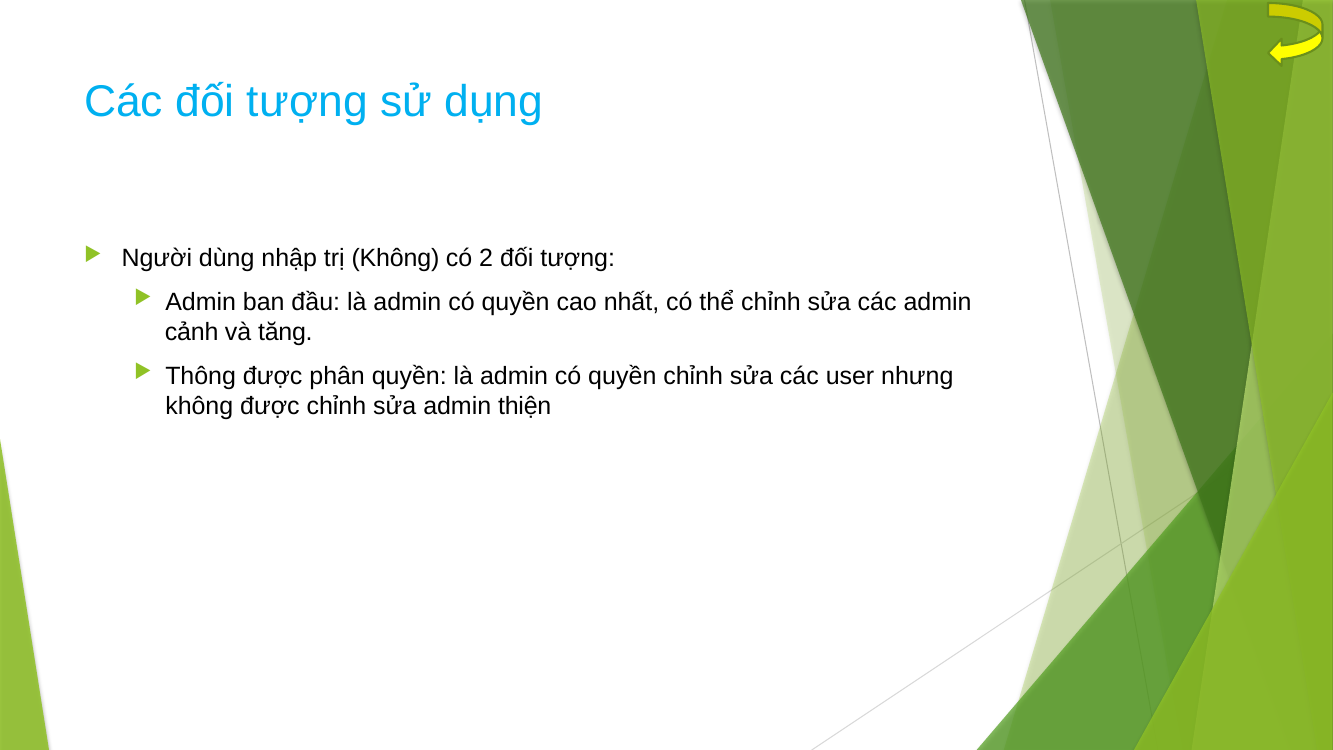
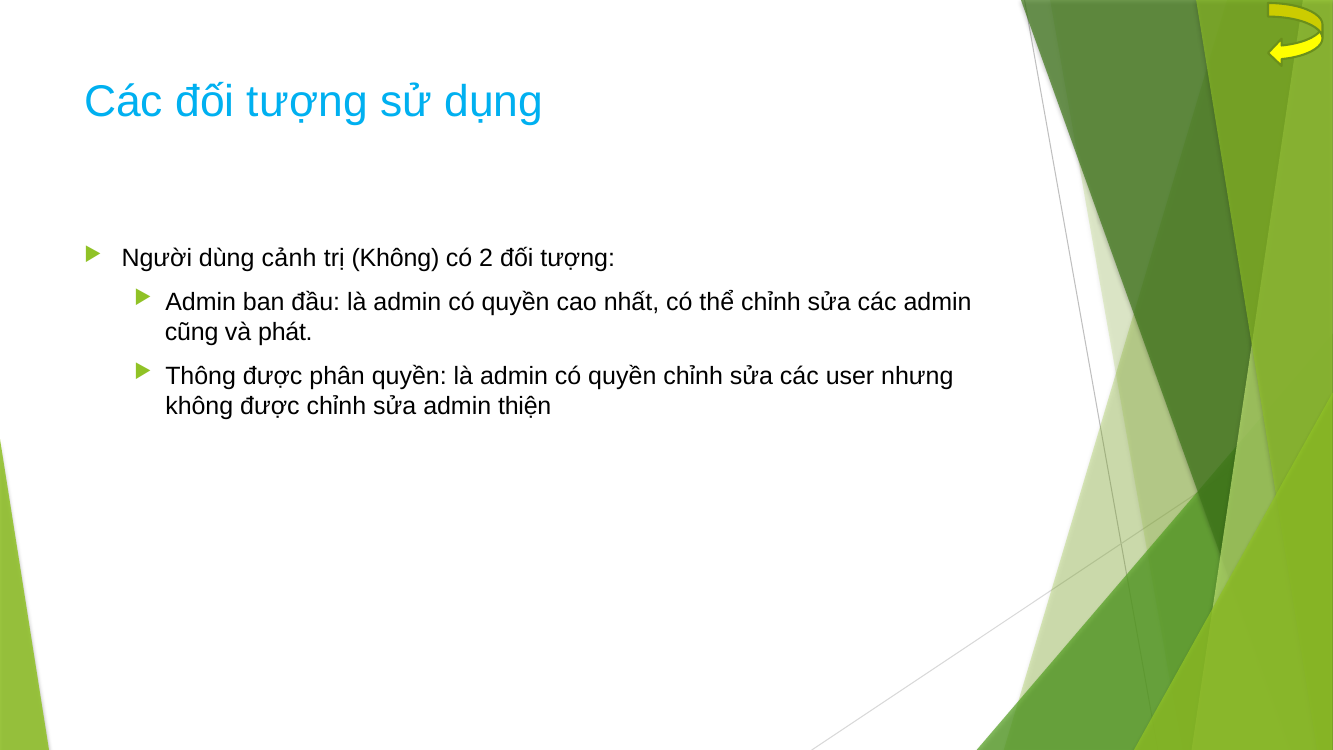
nhập: nhập -> cảnh
cảnh: cảnh -> cũng
tăng: tăng -> phát
